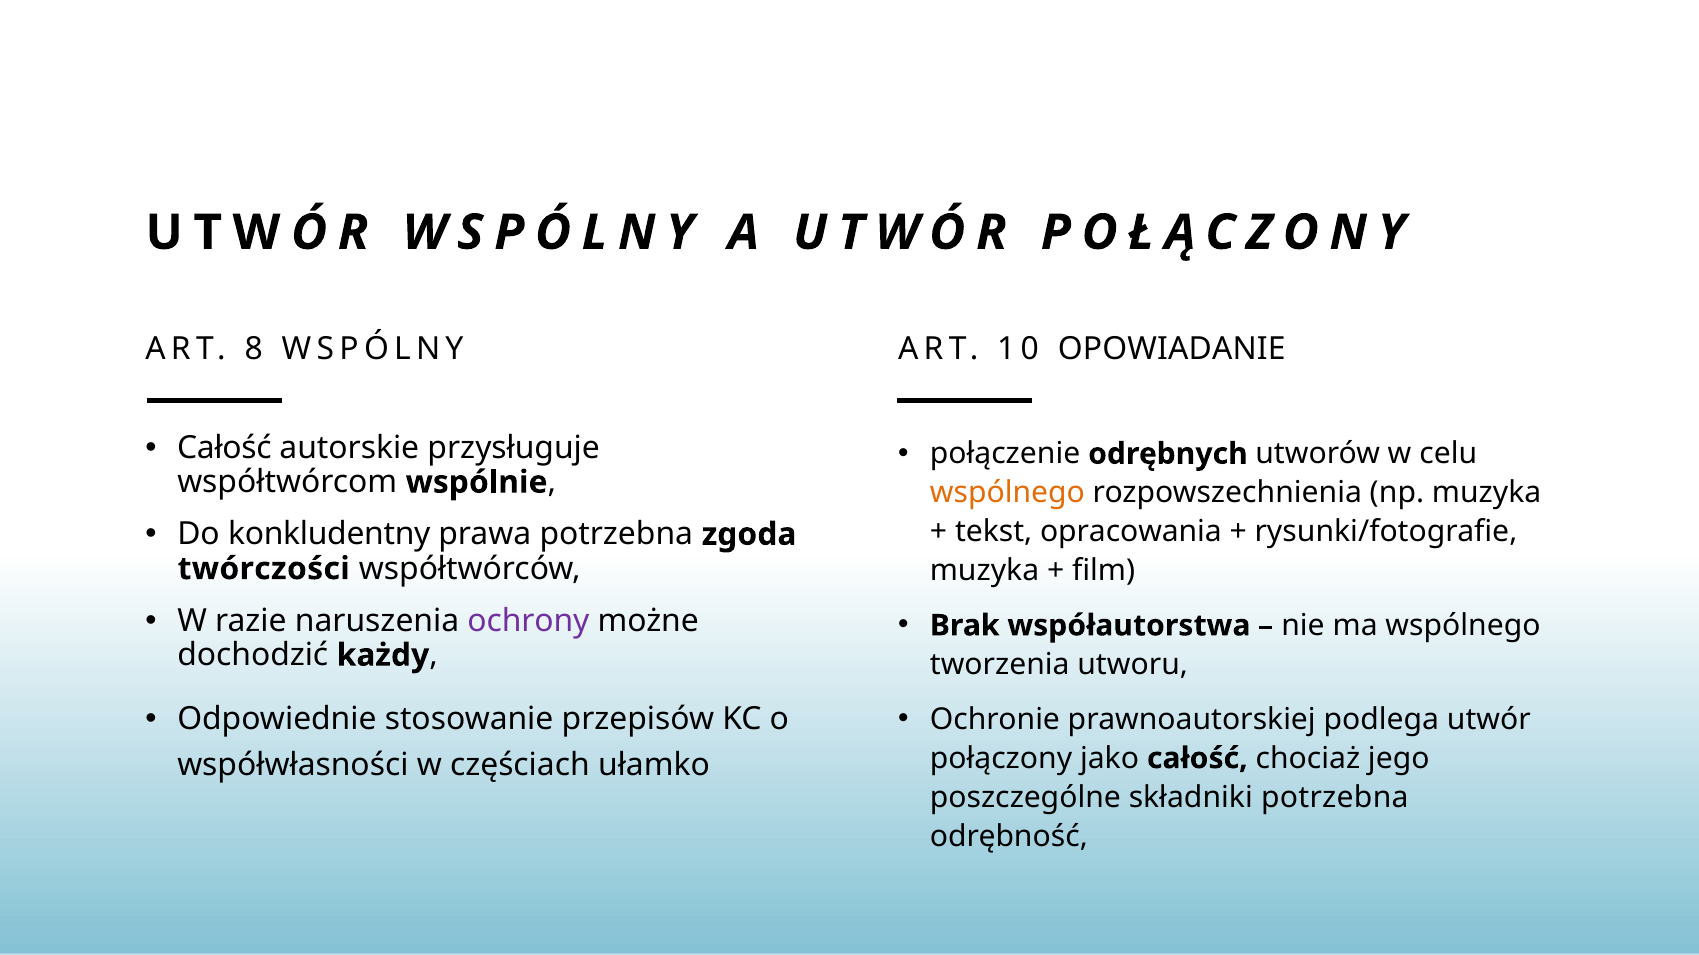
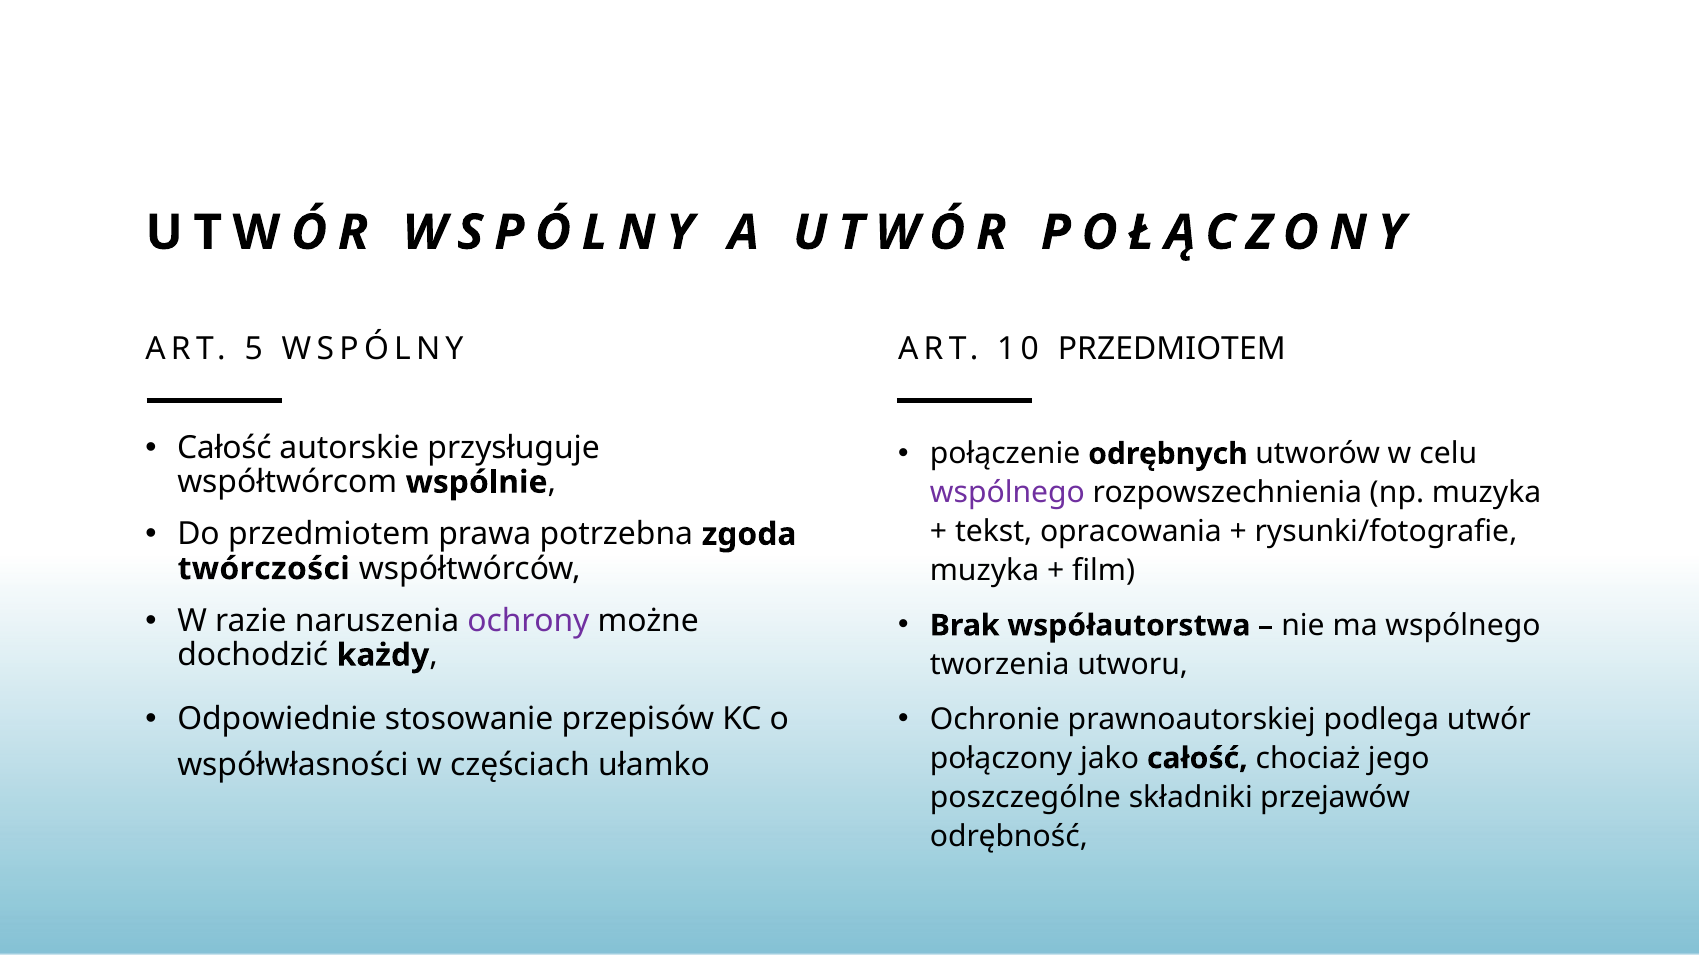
8: 8 -> 5
10 OPOWIADANIE: OPOWIADANIE -> PRZEDMIOTEM
wspólnego at (1007, 493) colour: orange -> purple
Do konkludentny: konkludentny -> przedmiotem
składniki potrzebna: potrzebna -> przejawów
